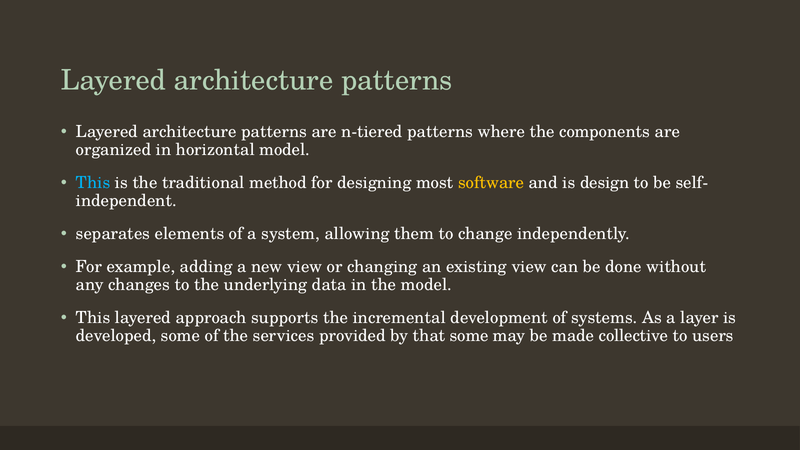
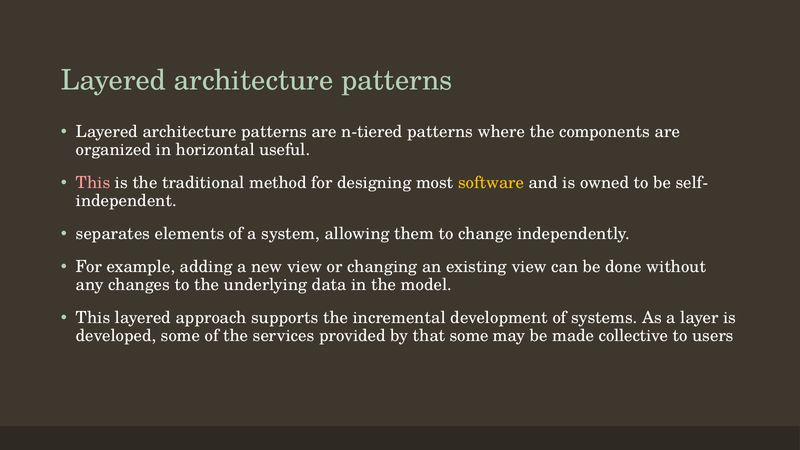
horizontal model: model -> useful
This at (93, 183) colour: light blue -> pink
design: design -> owned
